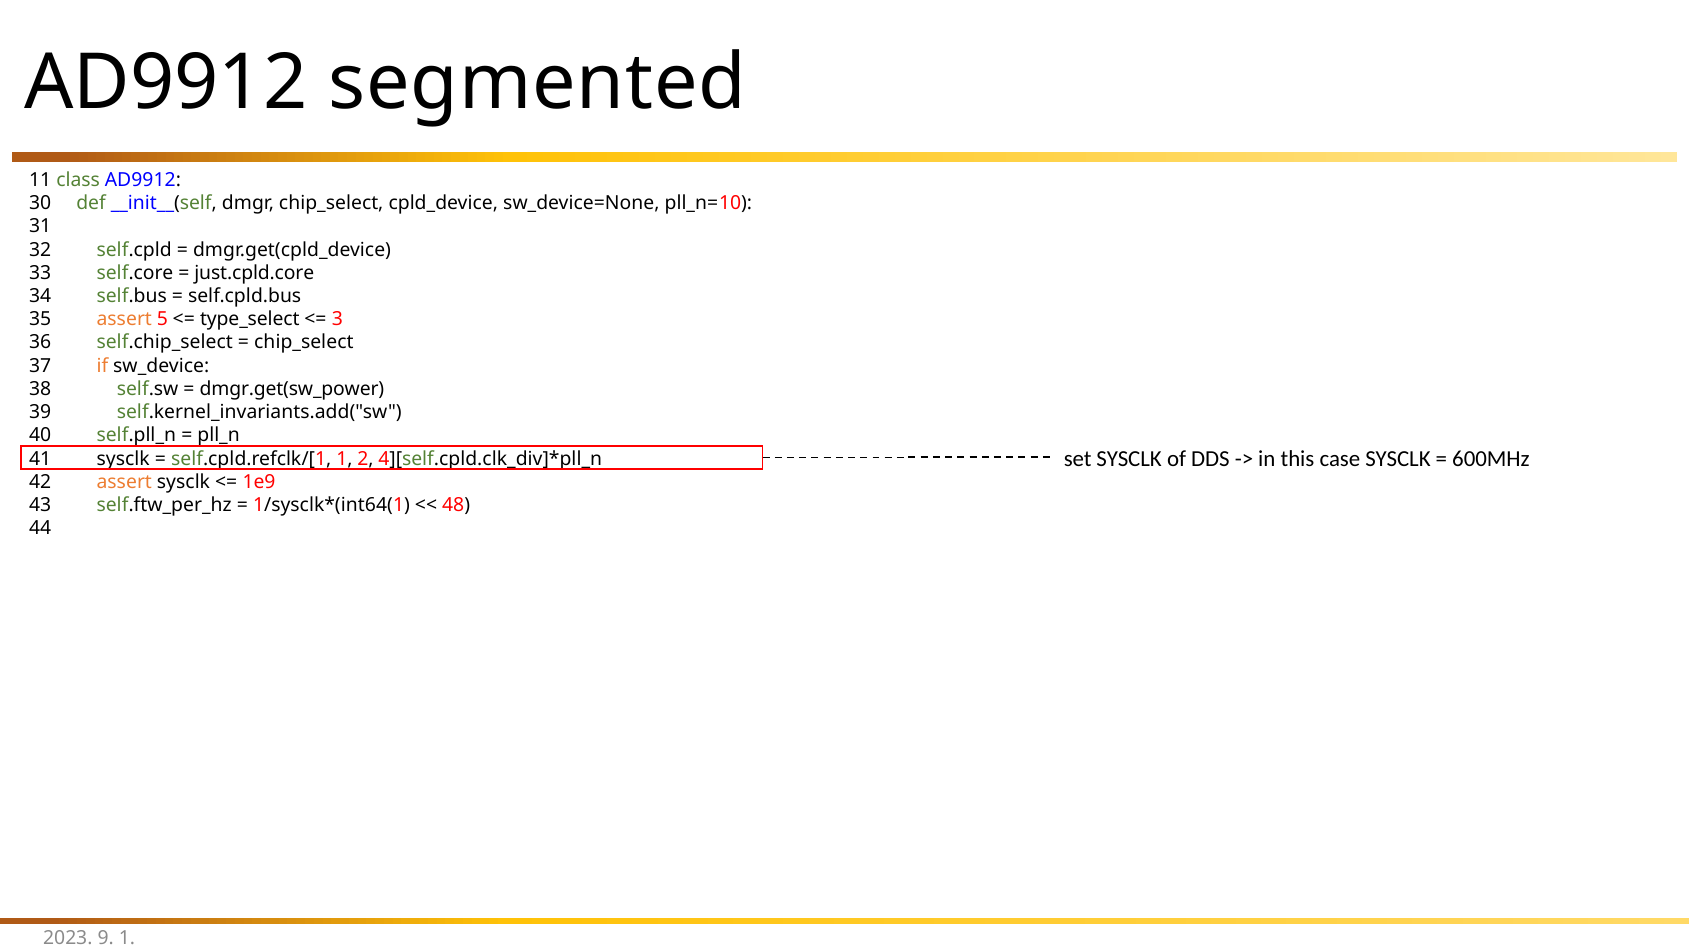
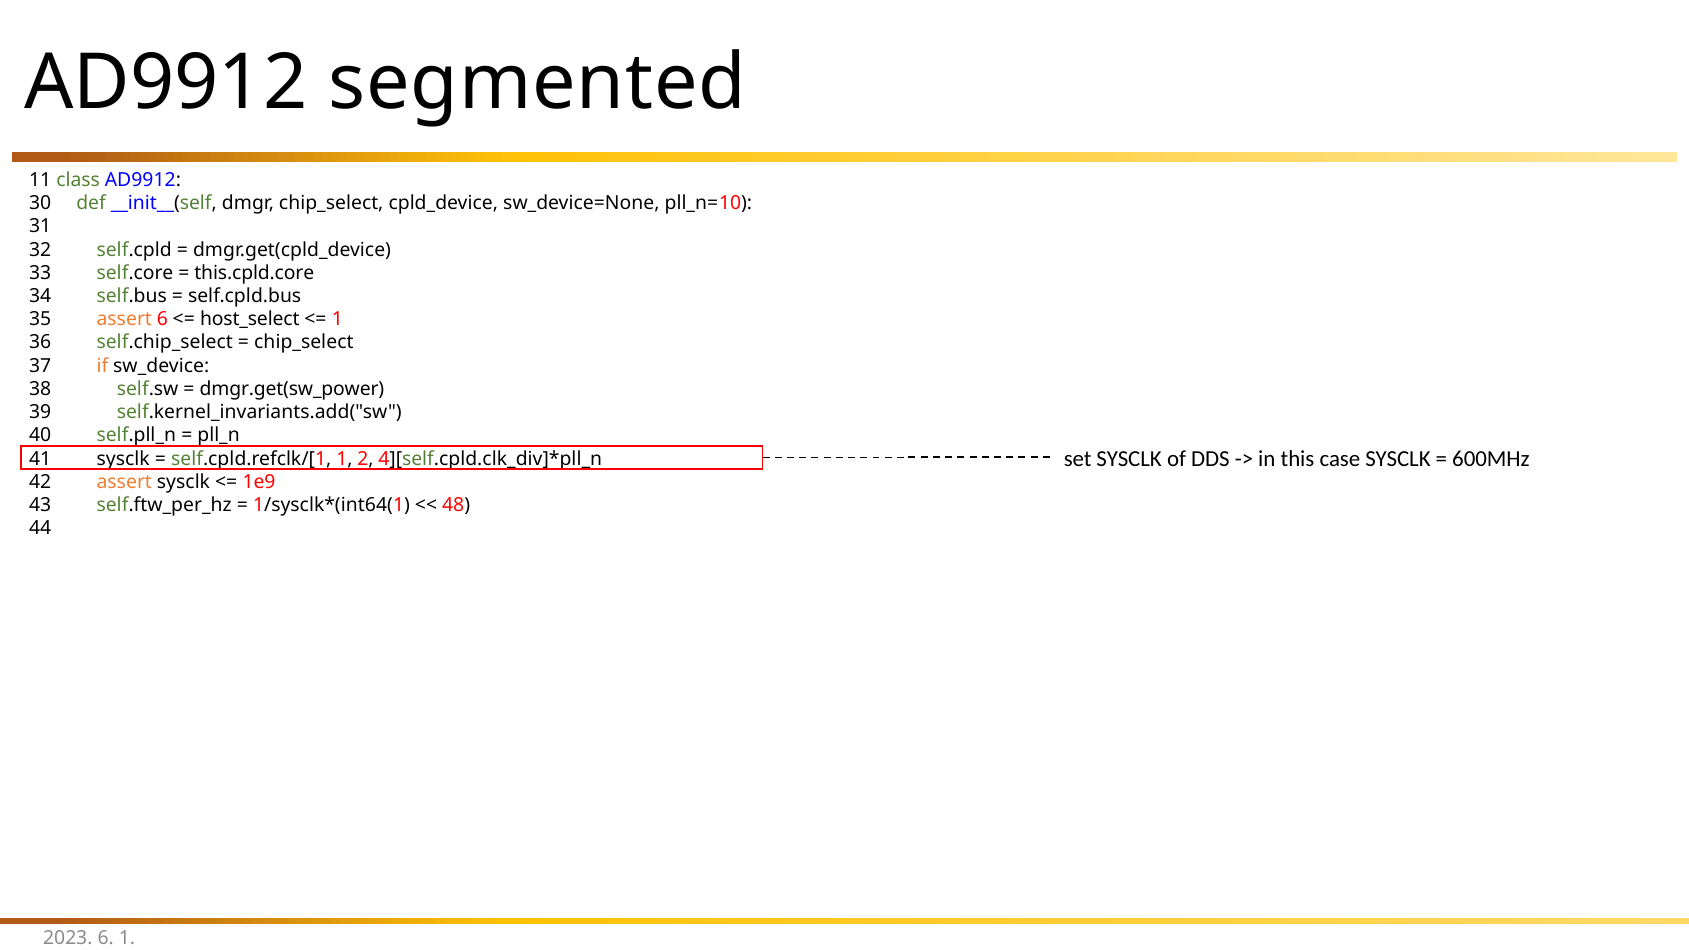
just.cpld.core: just.cpld.core -> this.cpld.core
assert 5: 5 -> 6
type_select: type_select -> host_select
3 at (337, 319): 3 -> 1
2023 9: 9 -> 6
